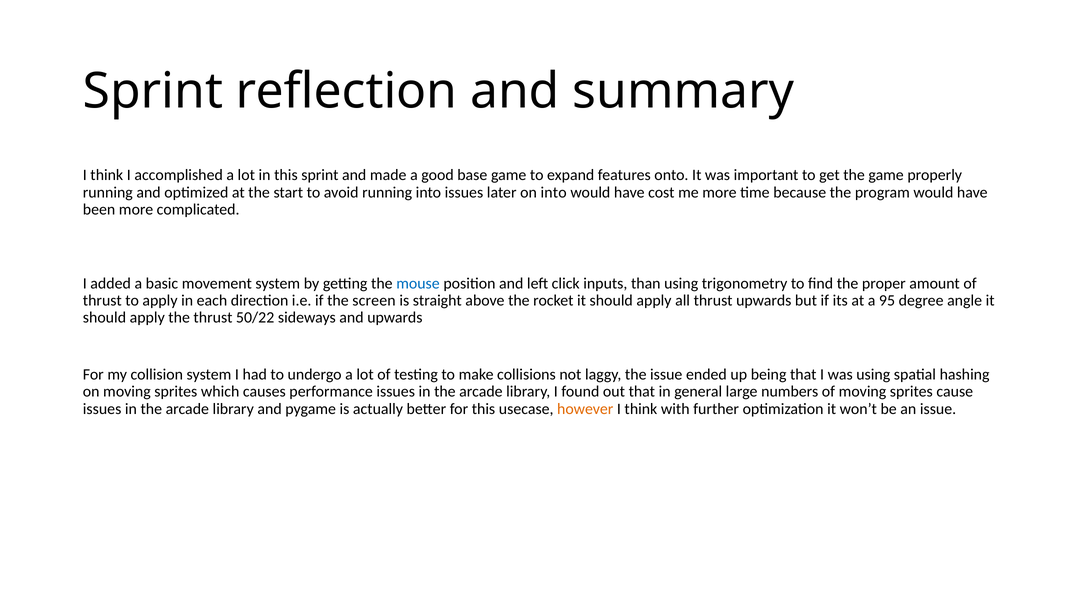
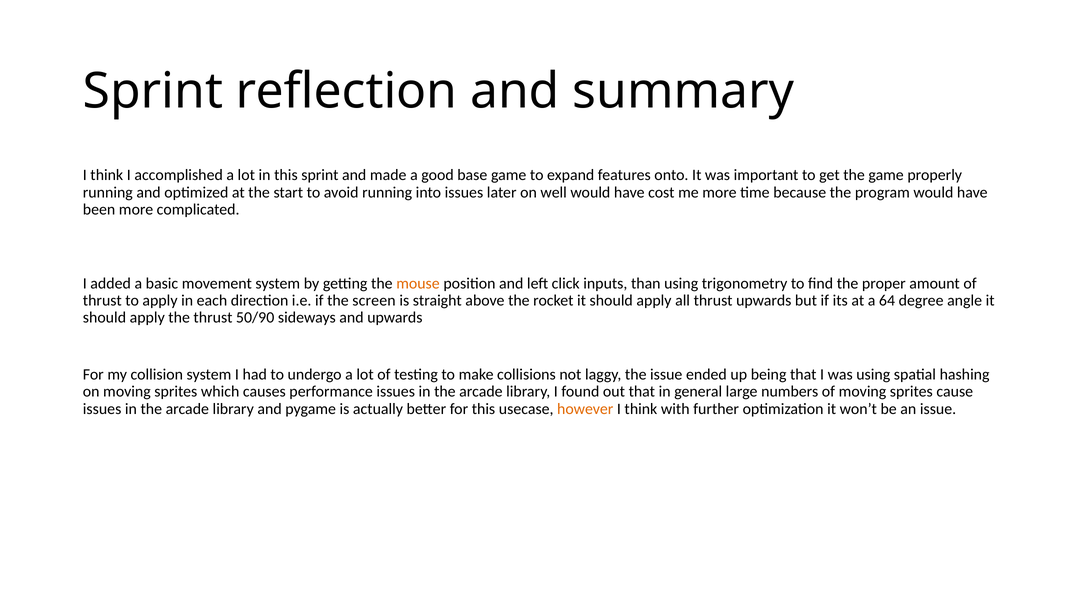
on into: into -> well
mouse colour: blue -> orange
95: 95 -> 64
50/22: 50/22 -> 50/90
